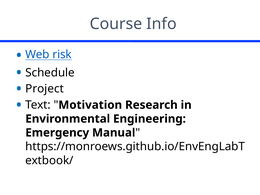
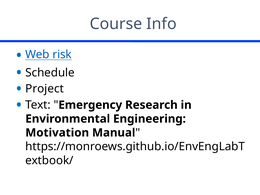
Motivation: Motivation -> Emergency
Emergency: Emergency -> Motivation
